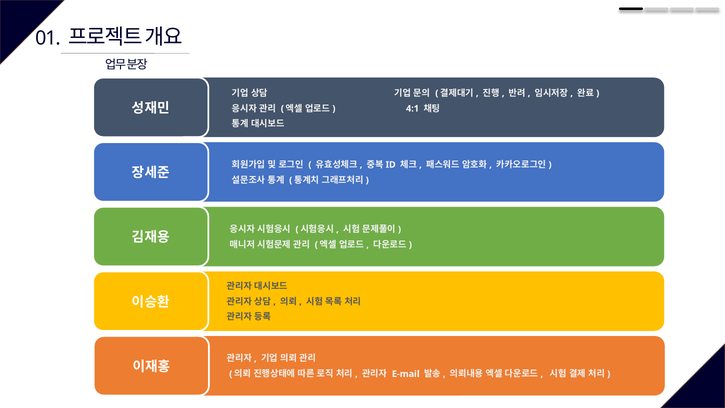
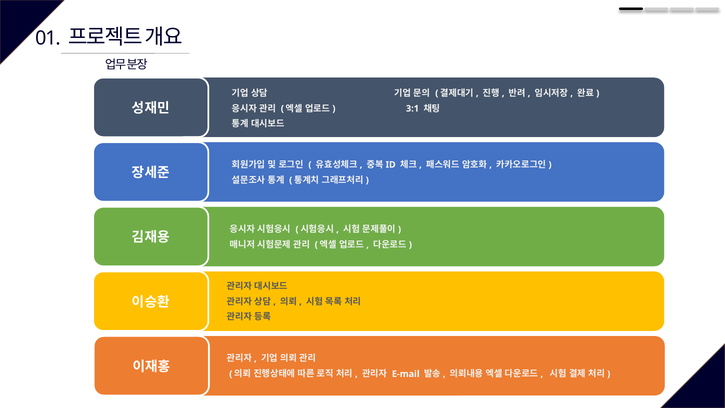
4:1: 4:1 -> 3:1
